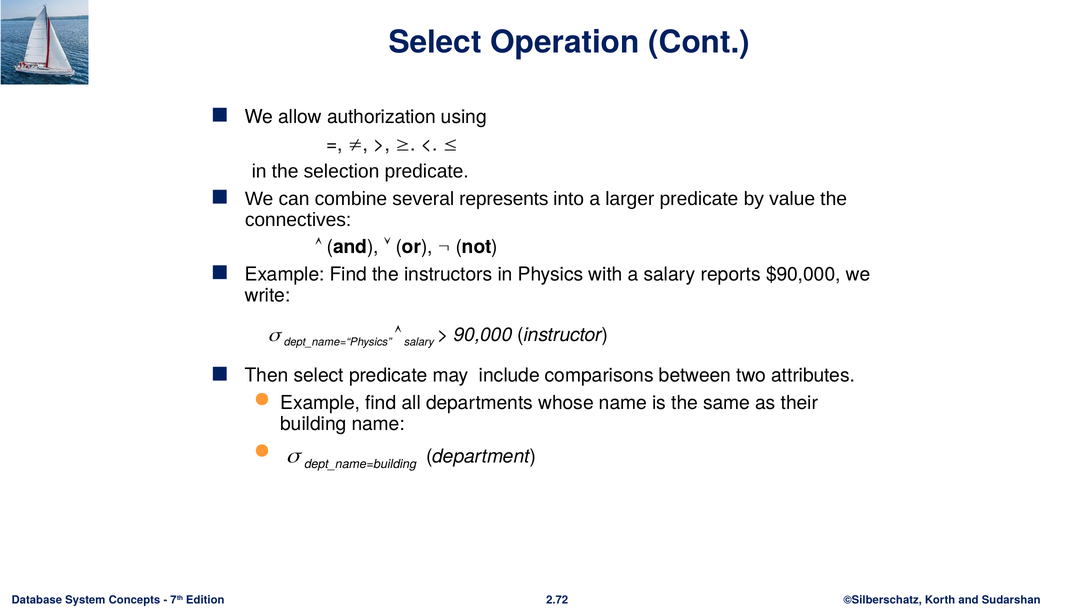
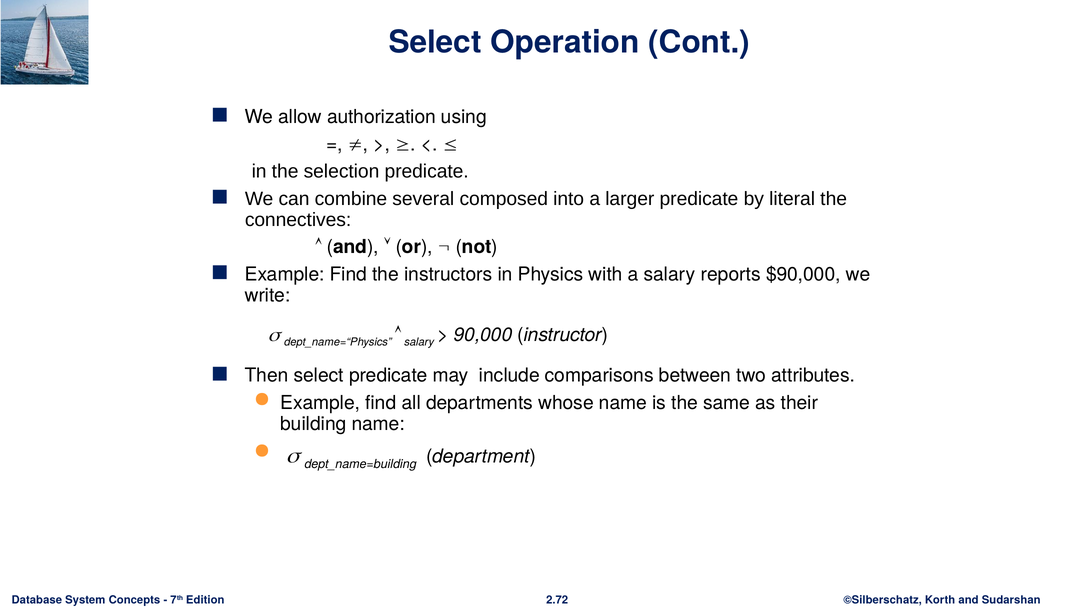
represents: represents -> composed
value: value -> literal
